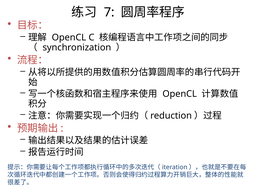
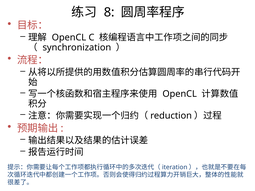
7: 7 -> 8
